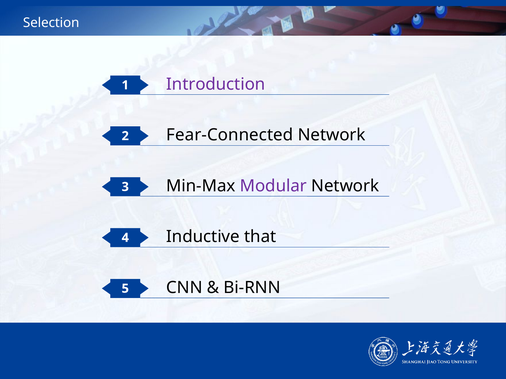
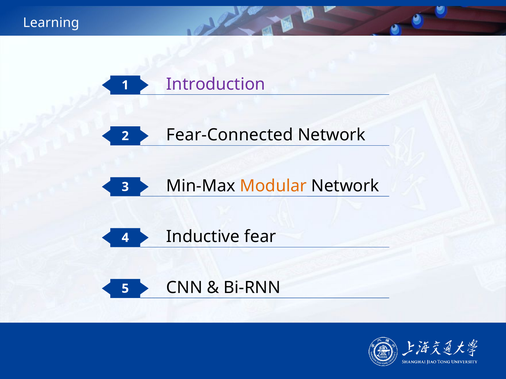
Selection: Selection -> Learning
Modular colour: purple -> orange
that: that -> fear
